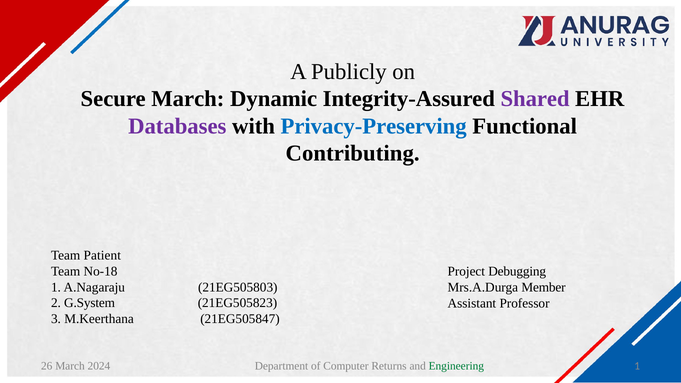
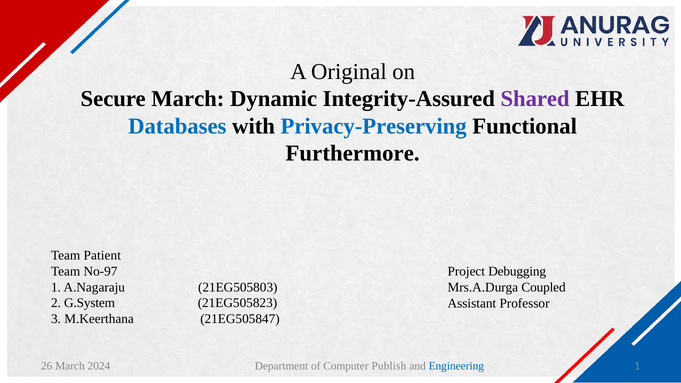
Publicly: Publicly -> Original
Databases colour: purple -> blue
Contributing: Contributing -> Furthermore
No-18: No-18 -> No-97
Member: Member -> Coupled
Returns: Returns -> Publish
Engineering colour: green -> blue
